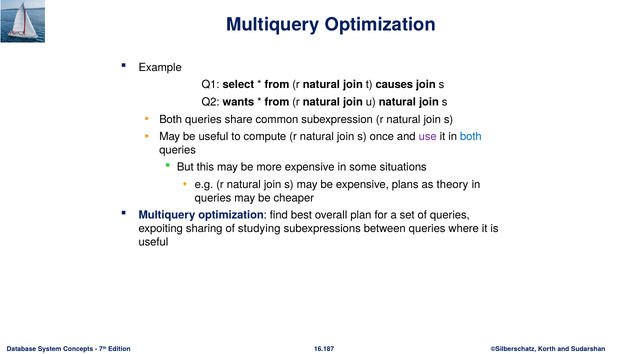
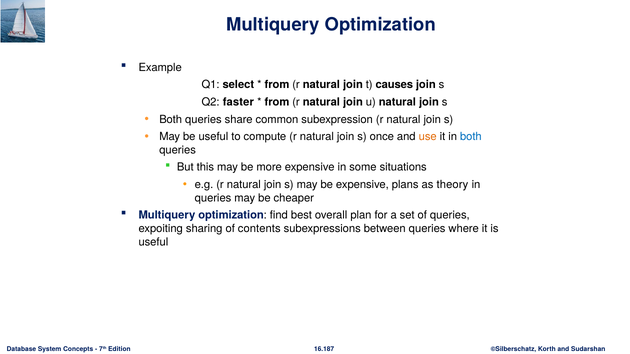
wants: wants -> faster
use colour: purple -> orange
studying: studying -> contents
